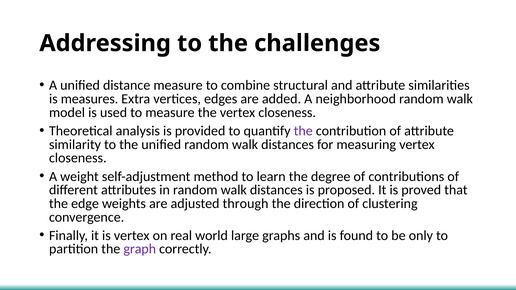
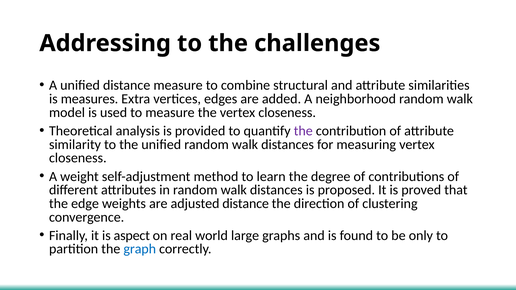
adjusted through: through -> distance
is vertex: vertex -> aspect
graph colour: purple -> blue
